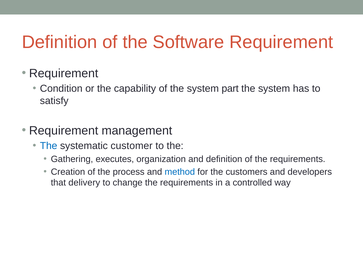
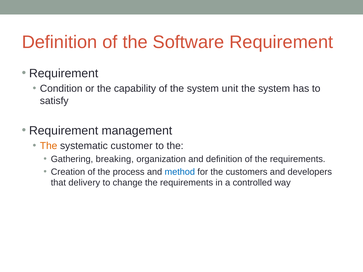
part: part -> unit
The at (49, 146) colour: blue -> orange
executes: executes -> breaking
